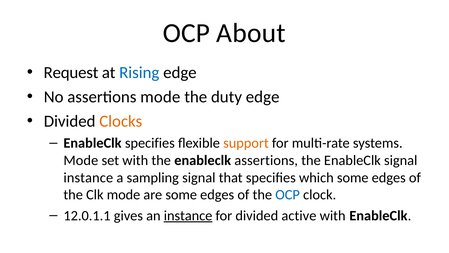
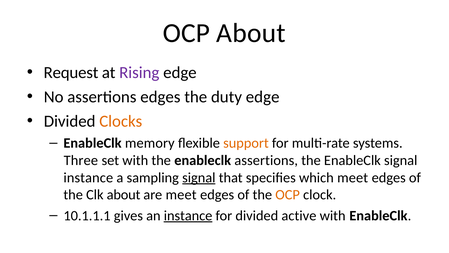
Rising colour: blue -> purple
assertions mode: mode -> edges
EnableClk specifies: specifies -> memory
Mode at (81, 160): Mode -> Three
signal at (199, 177) underline: none -> present
which some: some -> meet
Clk mode: mode -> about
are some: some -> meet
OCP at (288, 195) colour: blue -> orange
12.0.1.1: 12.0.1.1 -> 10.1.1.1
